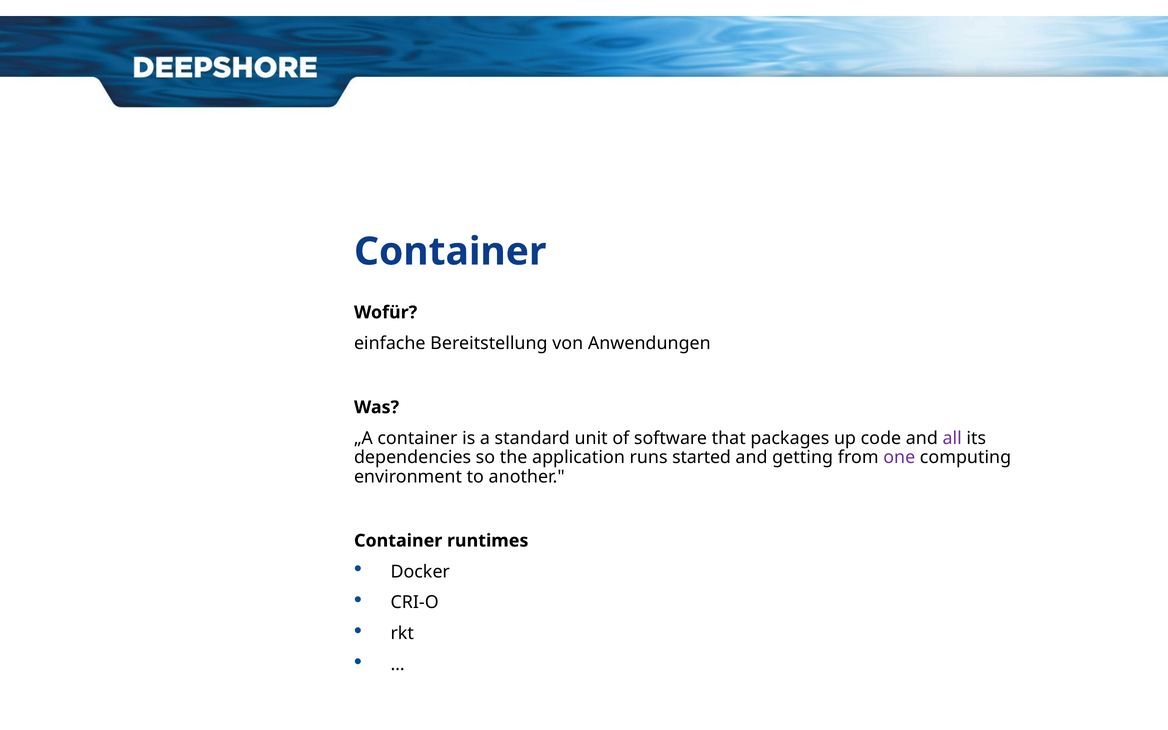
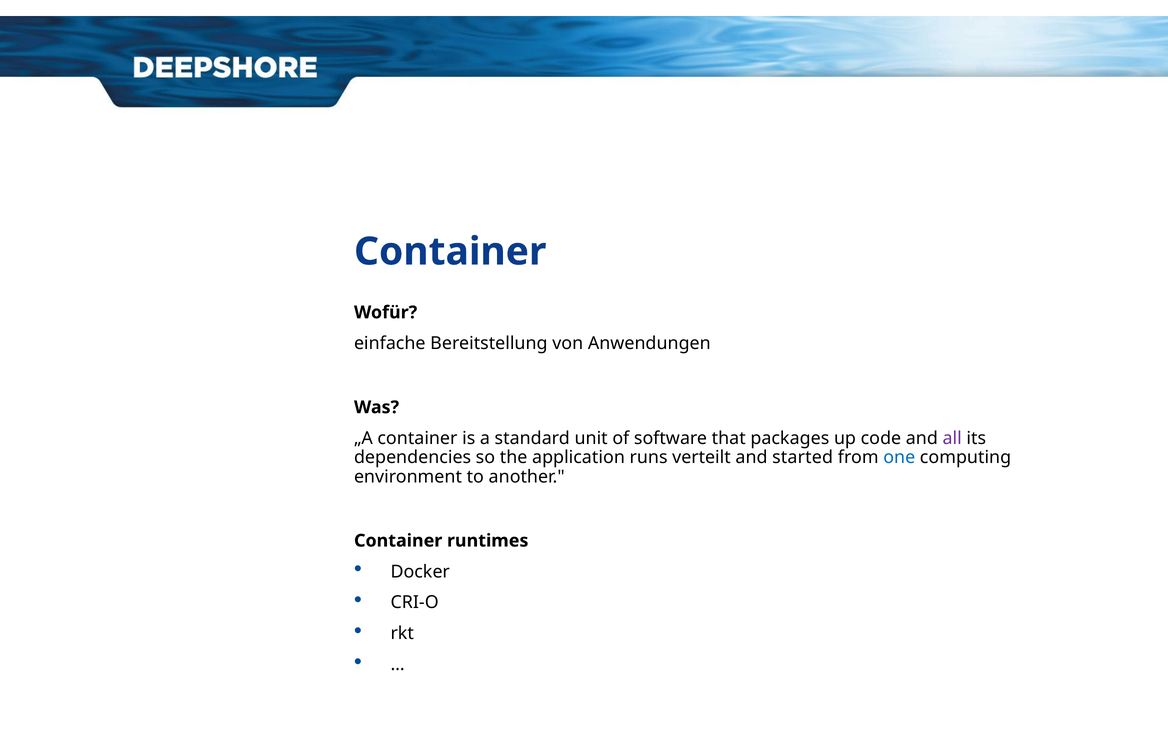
started: started -> verteilt
getting: getting -> started
one colour: purple -> blue
